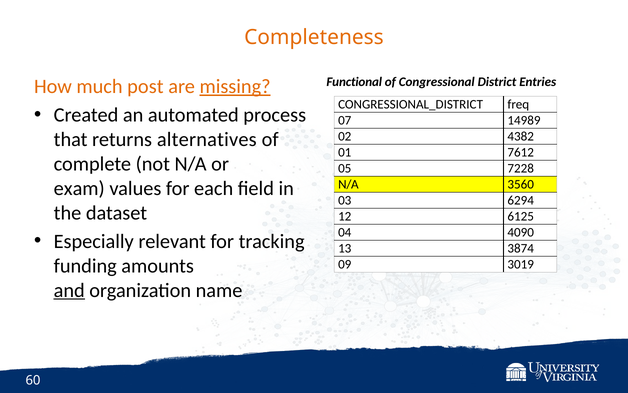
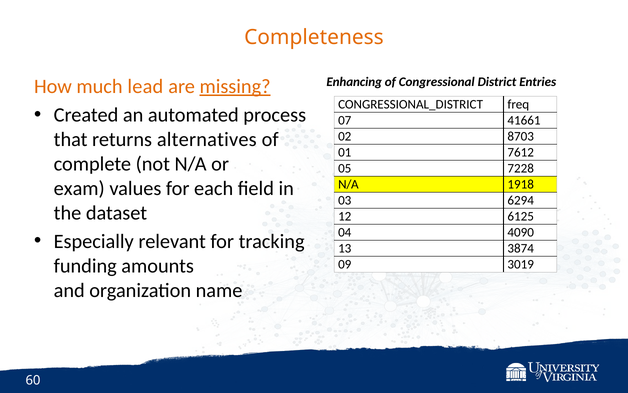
Functional: Functional -> Enhancing
post: post -> lead
14989: 14989 -> 41661
4382: 4382 -> 8703
3560: 3560 -> 1918
and underline: present -> none
